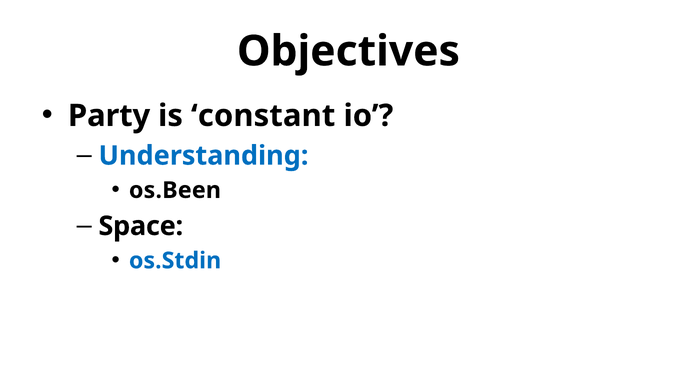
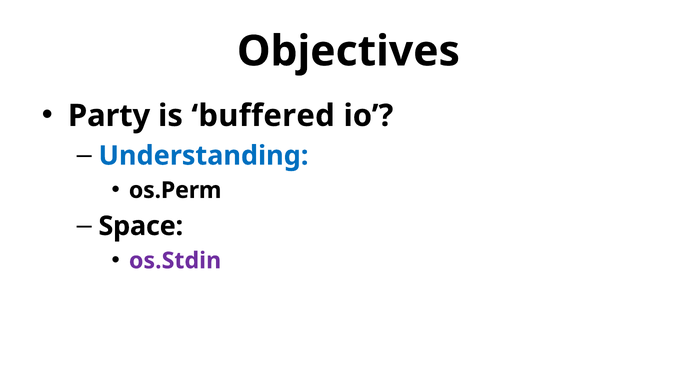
constant: constant -> buffered
os.Been: os.Been -> os.Perm
os.Stdin colour: blue -> purple
